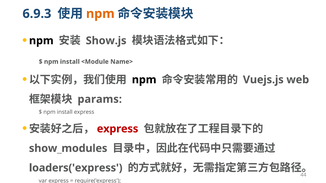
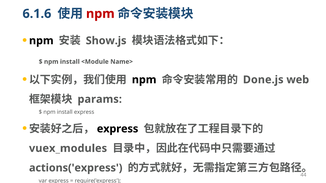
6.9.3: 6.9.3 -> 6.1.6
npm at (100, 14) colour: orange -> red
Vuejs.js: Vuejs.js -> Done.js
express at (118, 129) colour: red -> black
show_modules: show_modules -> vuex_modules
loaders('express: loaders('express -> actions('express
